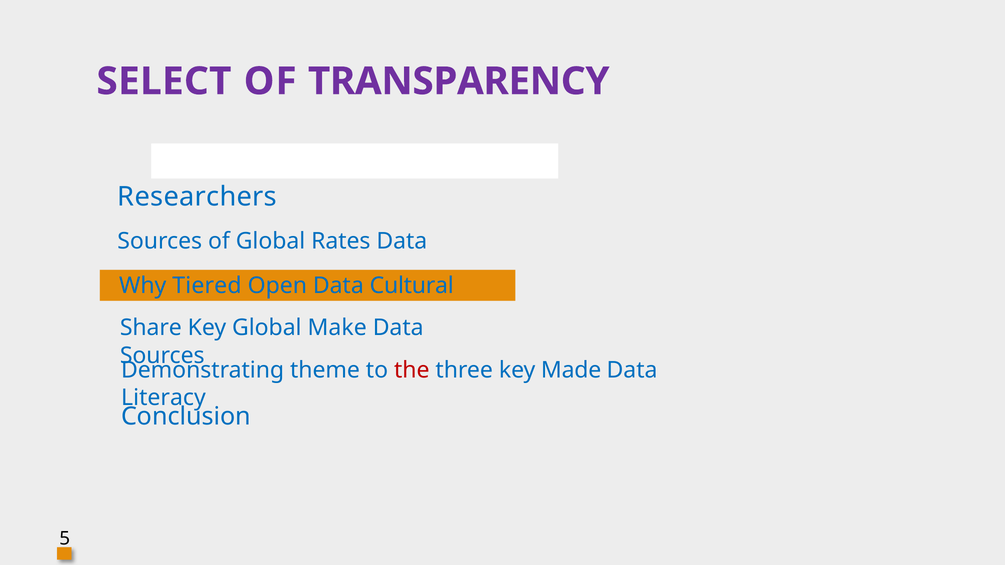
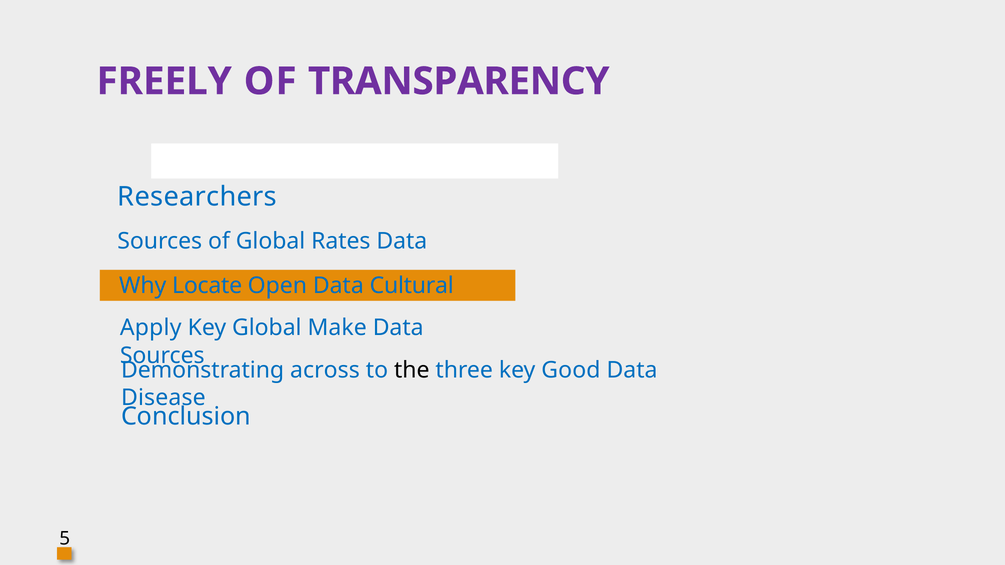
SELECT: SELECT -> FREELY
Tiered: Tiered -> Locate
Share: Share -> Apply
theme: theme -> across
the colour: red -> black
Made: Made -> Good
Literacy: Literacy -> Disease
